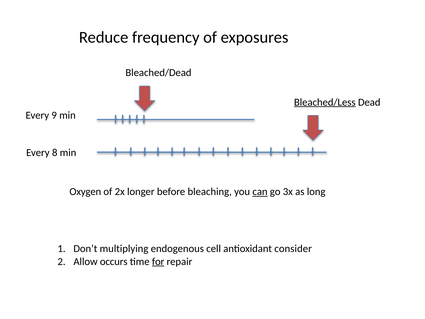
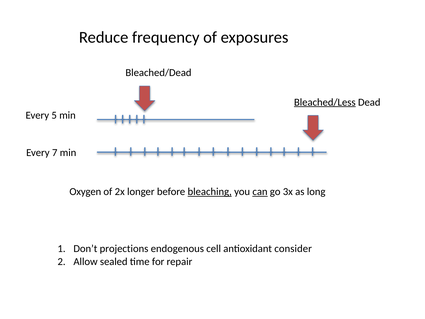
9: 9 -> 5
8: 8 -> 7
bleaching underline: none -> present
multiplying: multiplying -> projections
occurs: occurs -> sealed
for underline: present -> none
